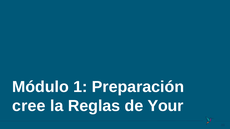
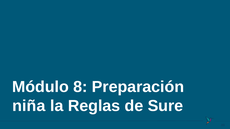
1: 1 -> 8
cree: cree -> niña
Your: Your -> Sure
